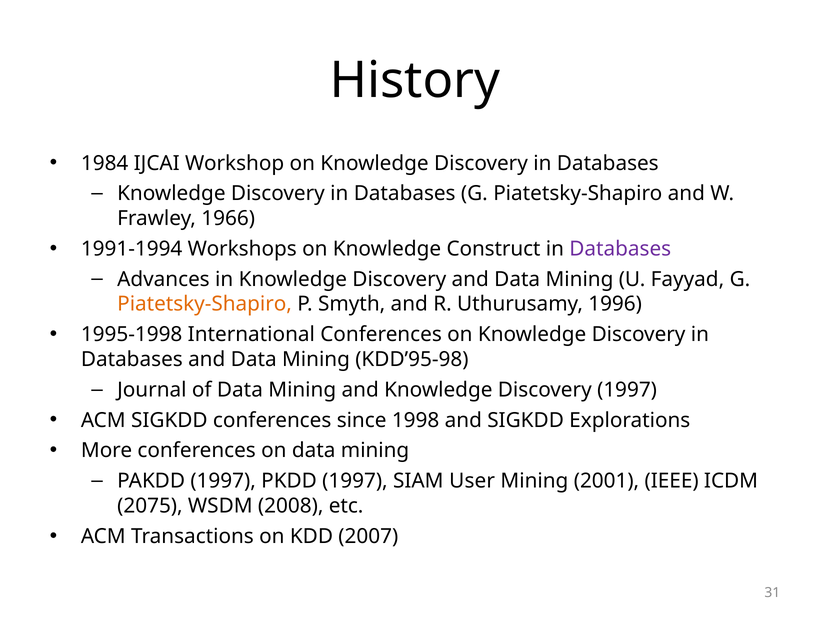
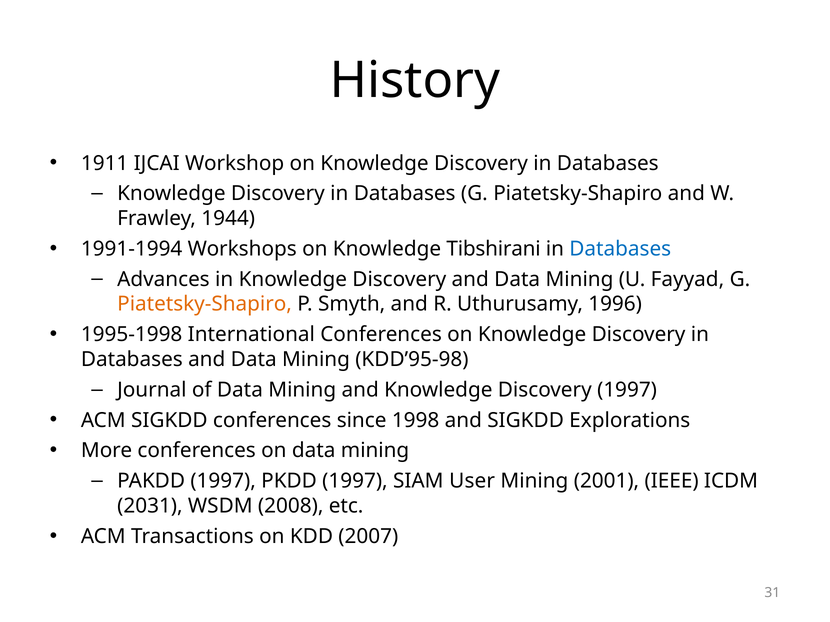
1984: 1984 -> 1911
1966: 1966 -> 1944
Construct: Construct -> Tibshirani
Databases at (620, 249) colour: purple -> blue
2075: 2075 -> 2031
